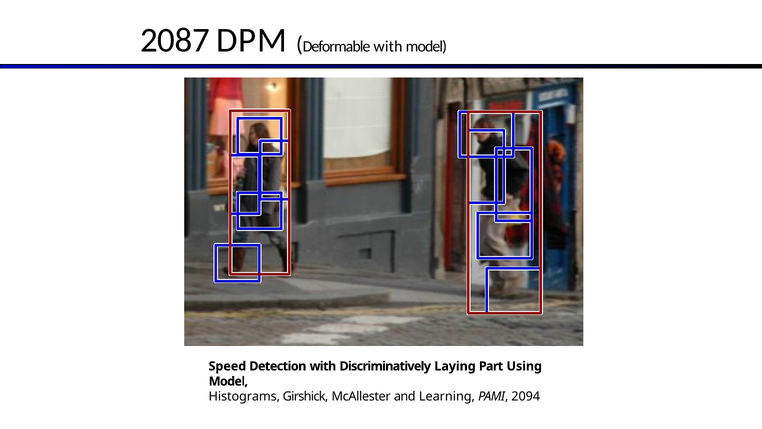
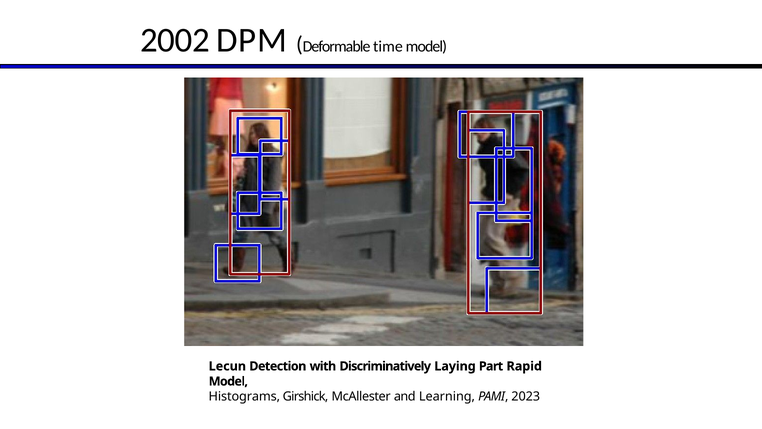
2087: 2087 -> 2002
Deformable with: with -> time
Speed: Speed -> Lecun
Using: Using -> Rapid
2094: 2094 -> 2023
